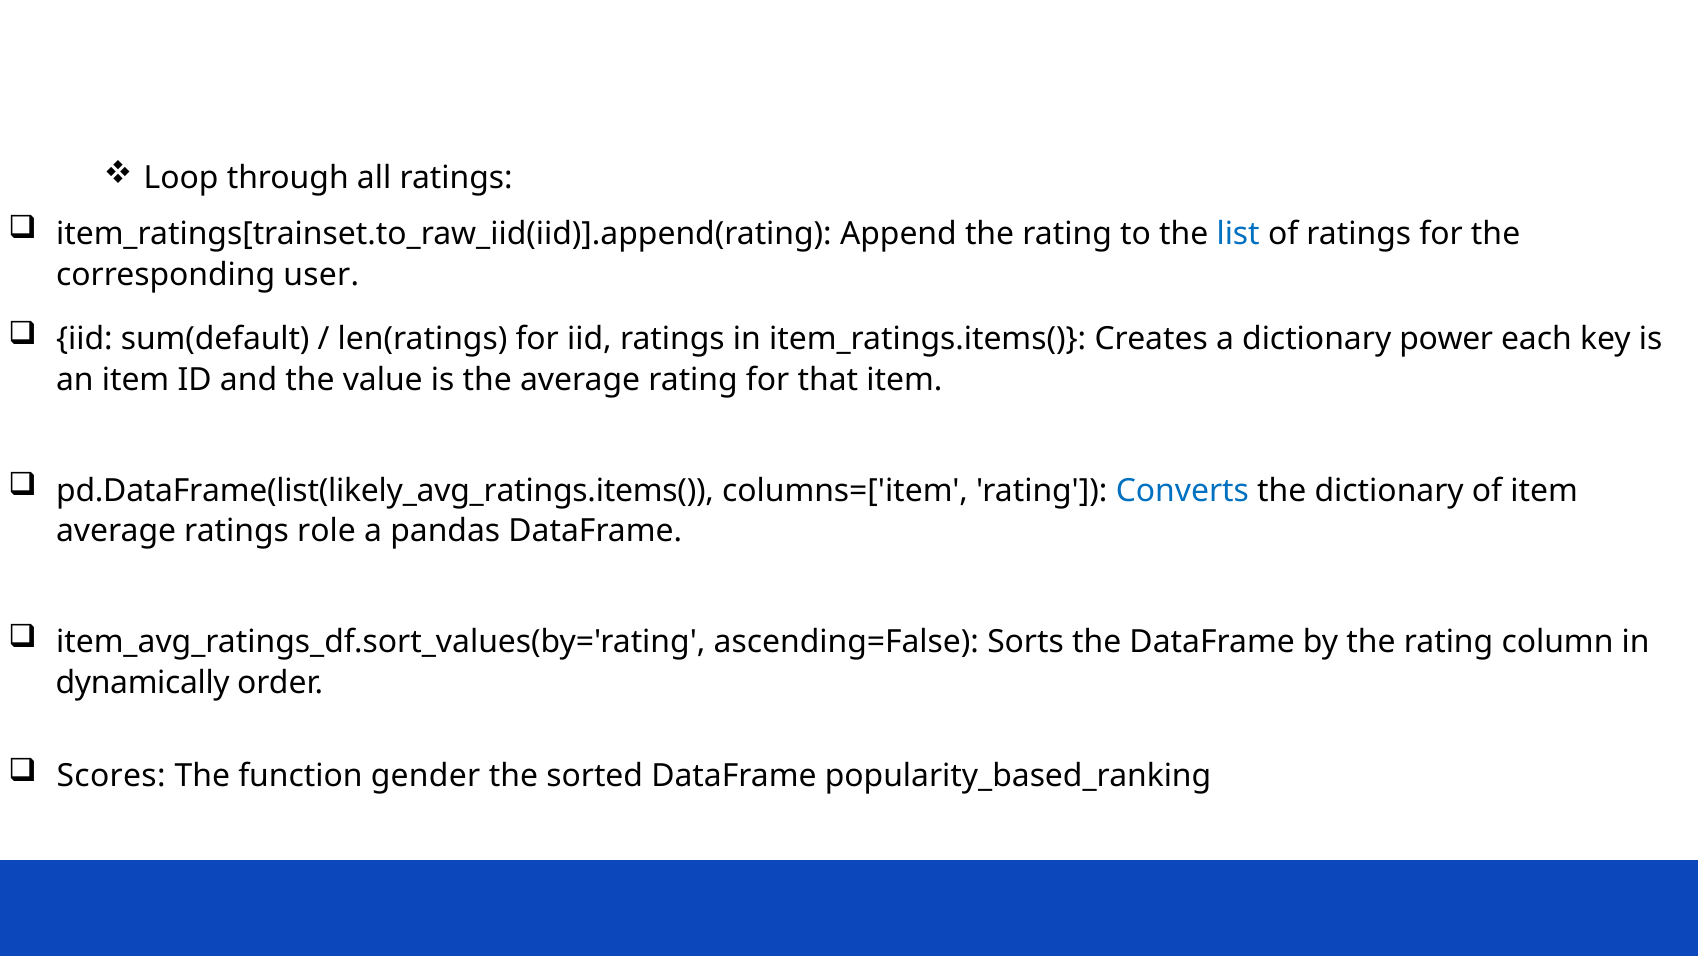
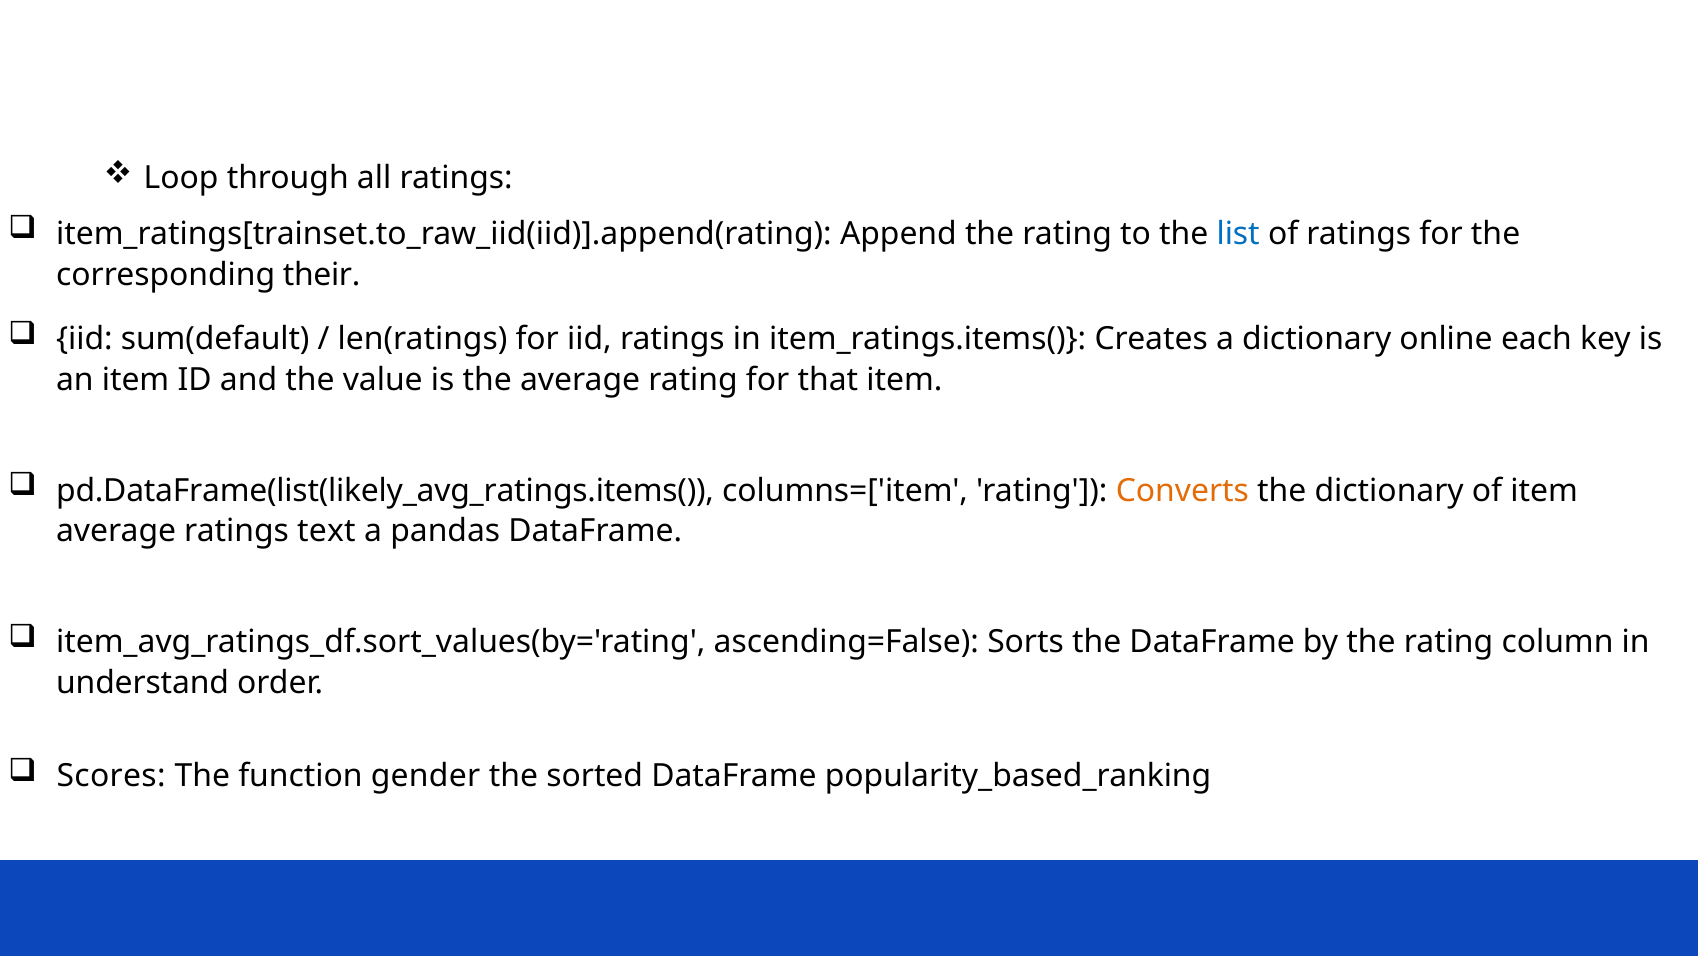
user: user -> their
power: power -> online
Converts colour: blue -> orange
role: role -> text
dynamically: dynamically -> understand
